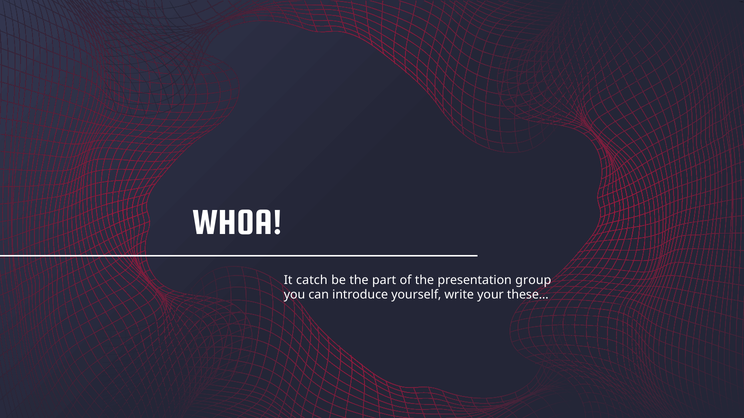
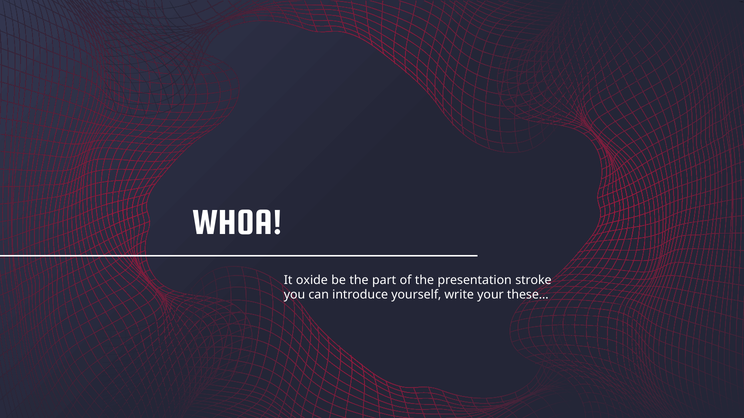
catch: catch -> oxide
group: group -> stroke
